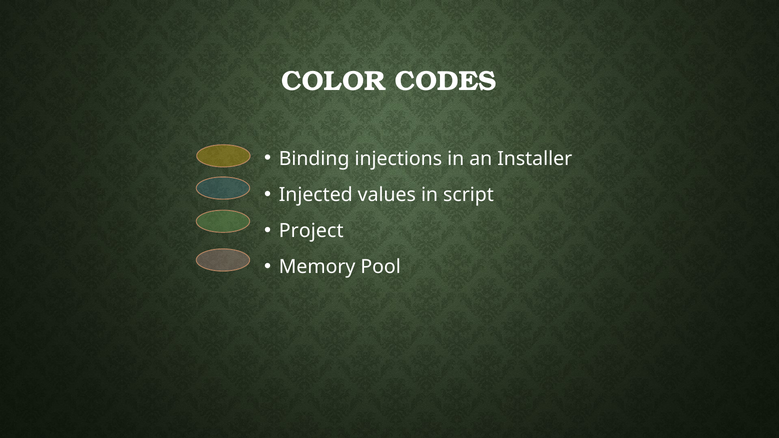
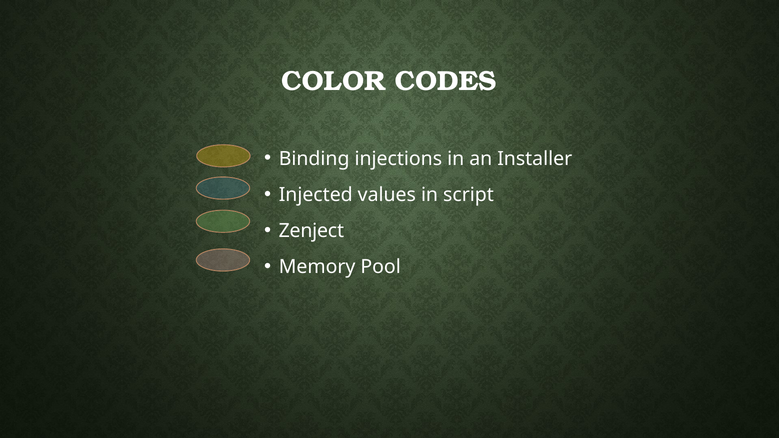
Project: Project -> Zenject
